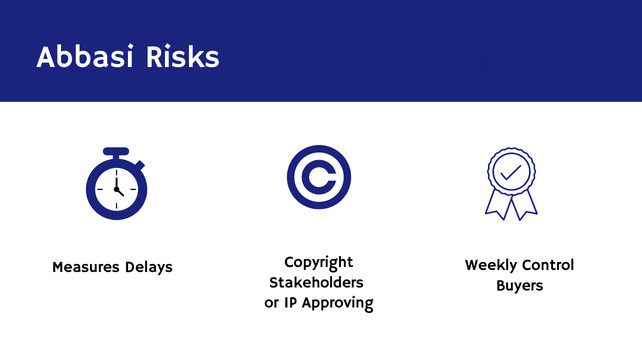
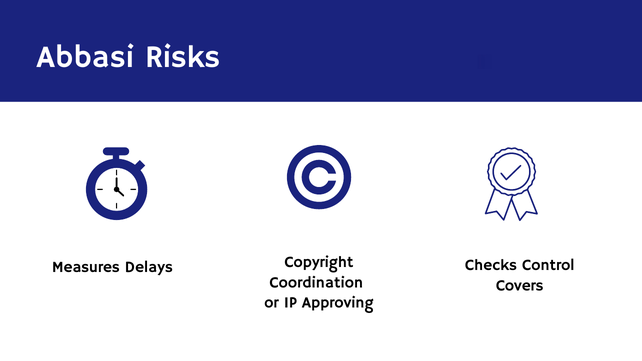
Weekly: Weekly -> Checks
Stakeholders: Stakeholders -> Coordination
Buyers: Buyers -> Covers
